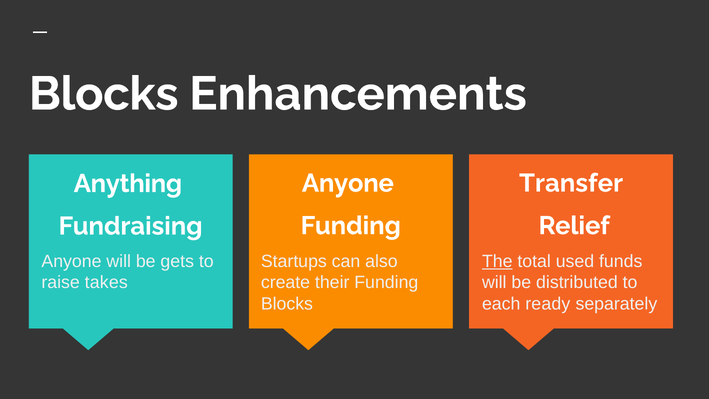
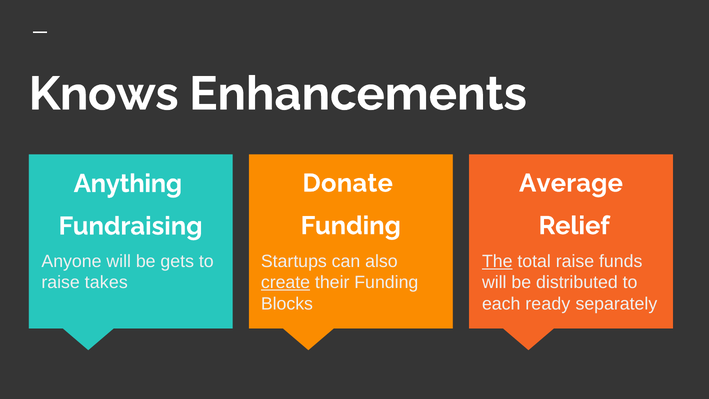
Blocks at (104, 94): Blocks -> Knows
Anyone at (348, 183): Anyone -> Donate
Transfer: Transfer -> Average
total used: used -> raise
create underline: none -> present
